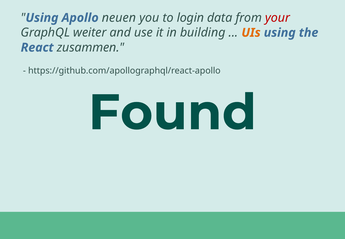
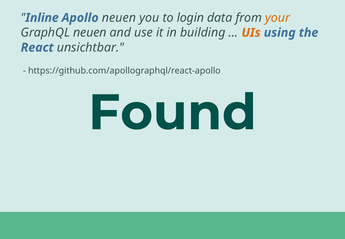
Using at (42, 18): Using -> Inline
your colour: red -> orange
GraphQL weiter: weiter -> neuen
zusammen: zusammen -> unsichtbar
